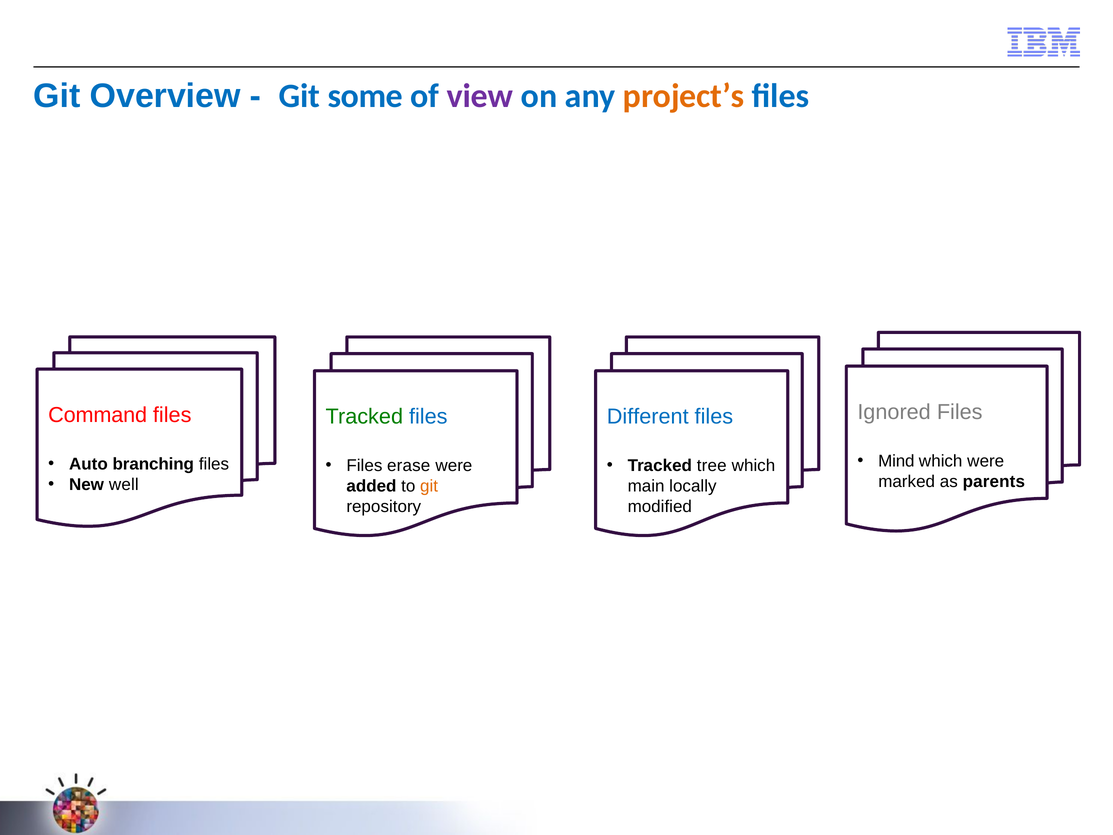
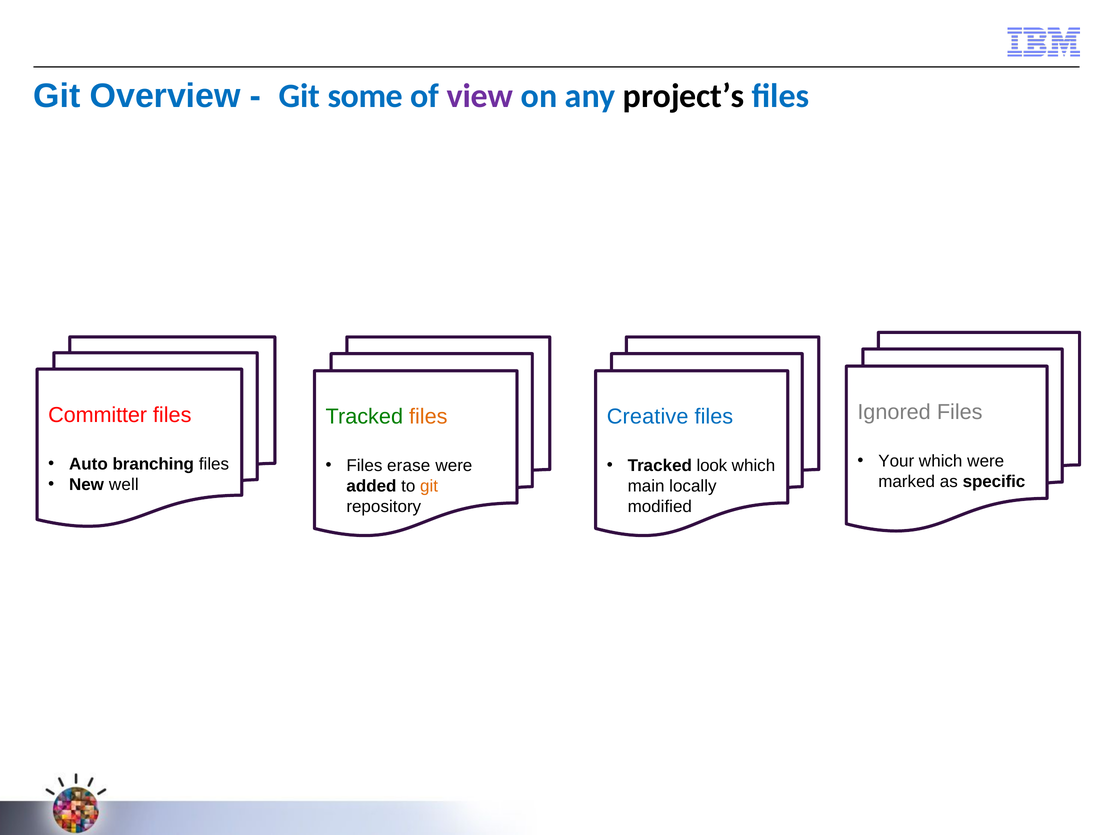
project’s colour: orange -> black
Command: Command -> Committer
files at (428, 417) colour: blue -> orange
Different: Different -> Creative
Mind: Mind -> Your
tree: tree -> look
parents: parents -> specific
